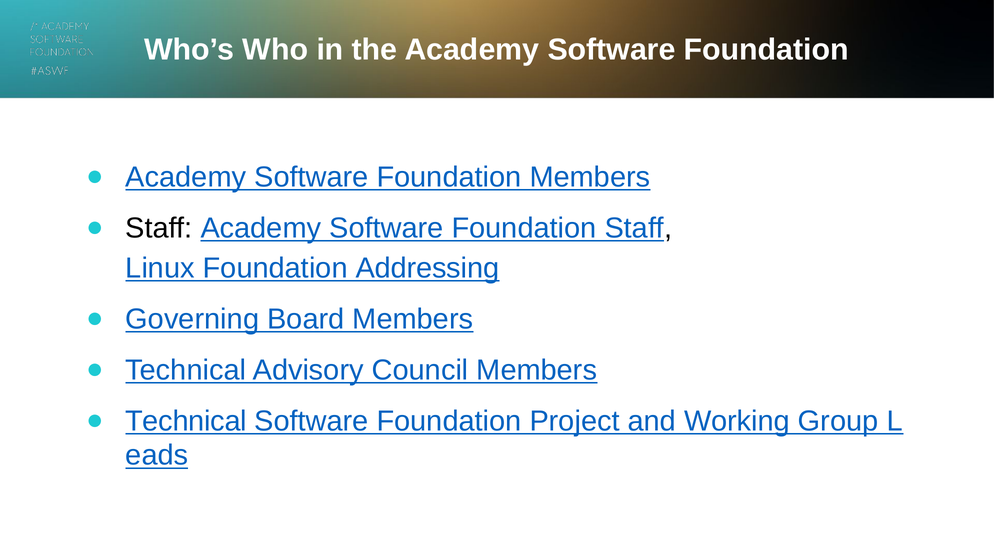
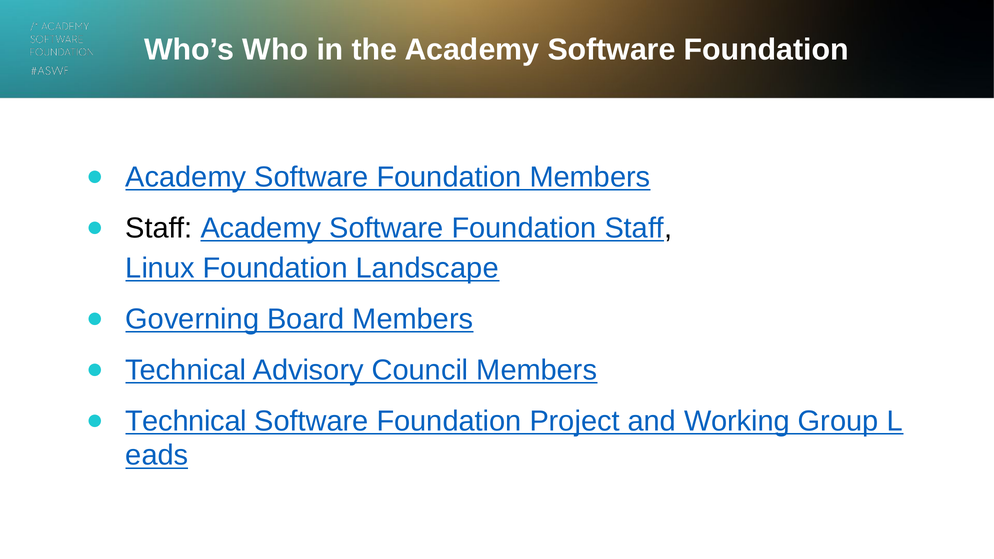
Addressing: Addressing -> Landscape
